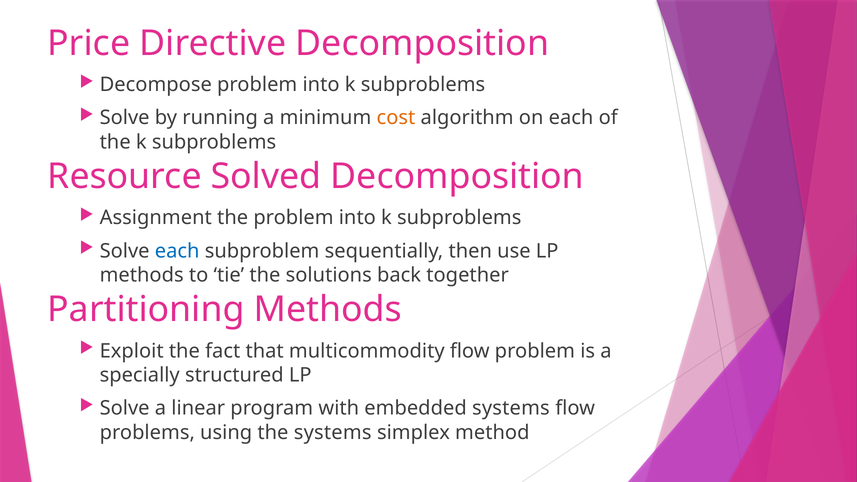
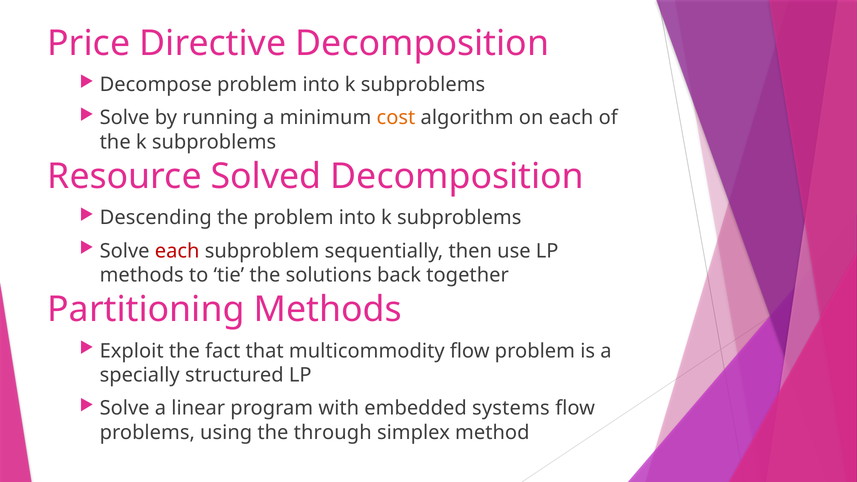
Assignment: Assignment -> Descending
each at (177, 251) colour: blue -> red
the systems: systems -> through
